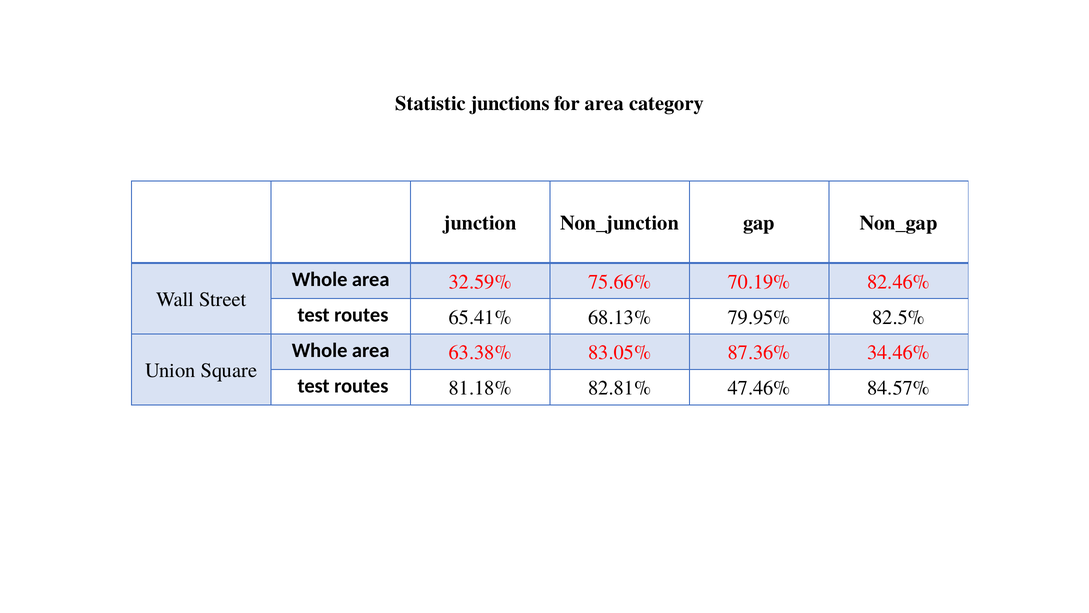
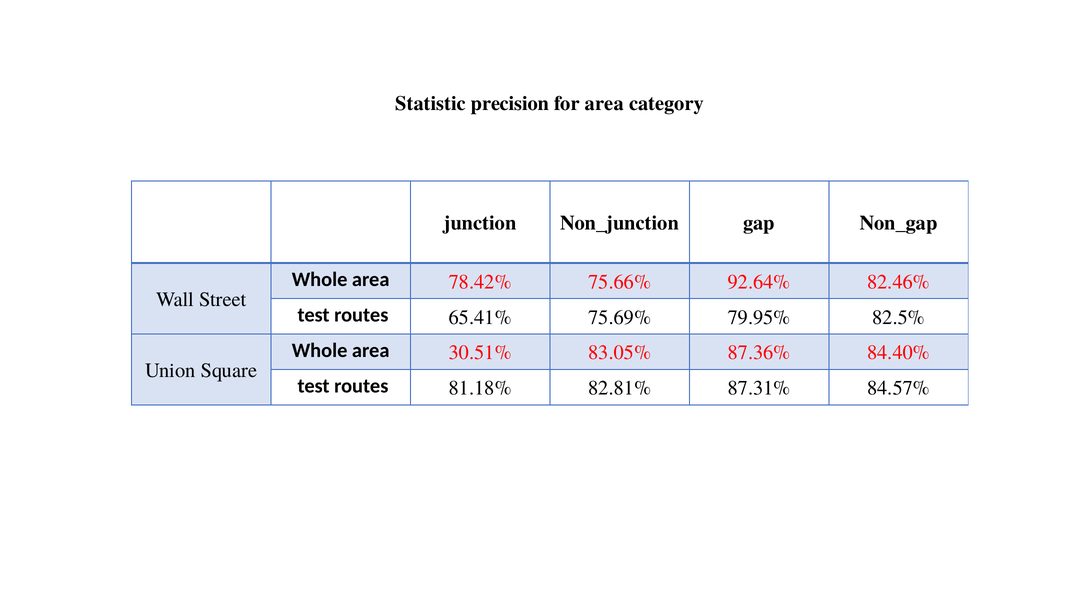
junctions: junctions -> precision
32.59%: 32.59% -> 78.42%
70.19%: 70.19% -> 92.64%
68.13%: 68.13% -> 75.69%
63.38%: 63.38% -> 30.51%
34.46%: 34.46% -> 84.40%
47.46%: 47.46% -> 87.31%
